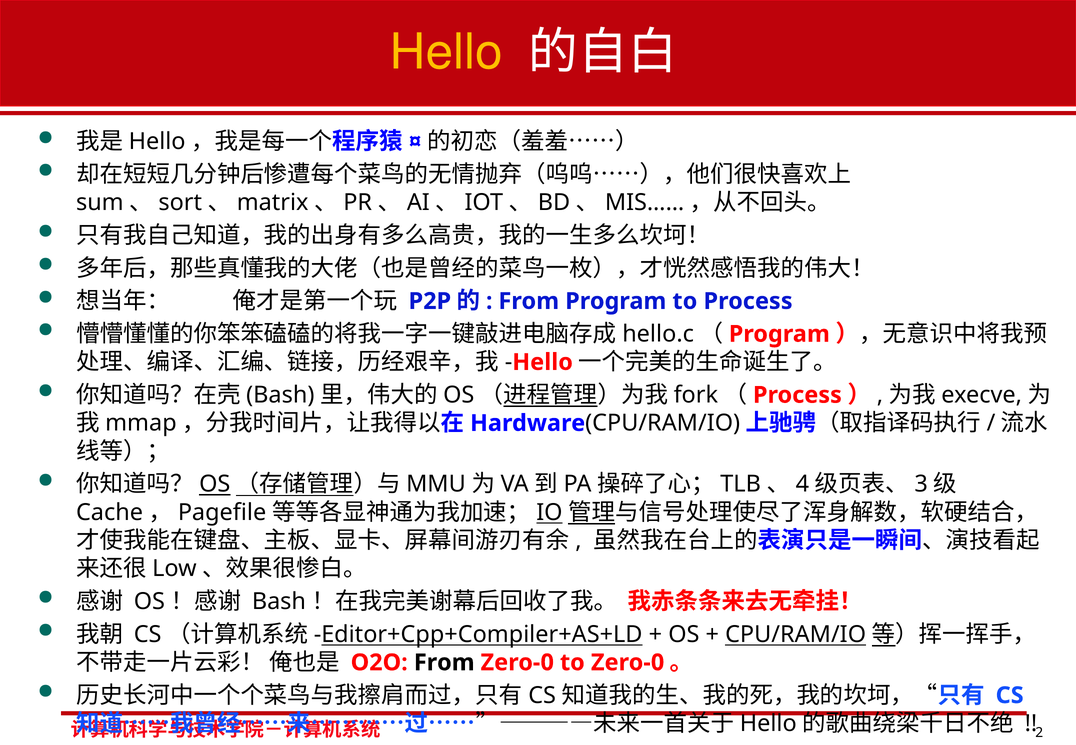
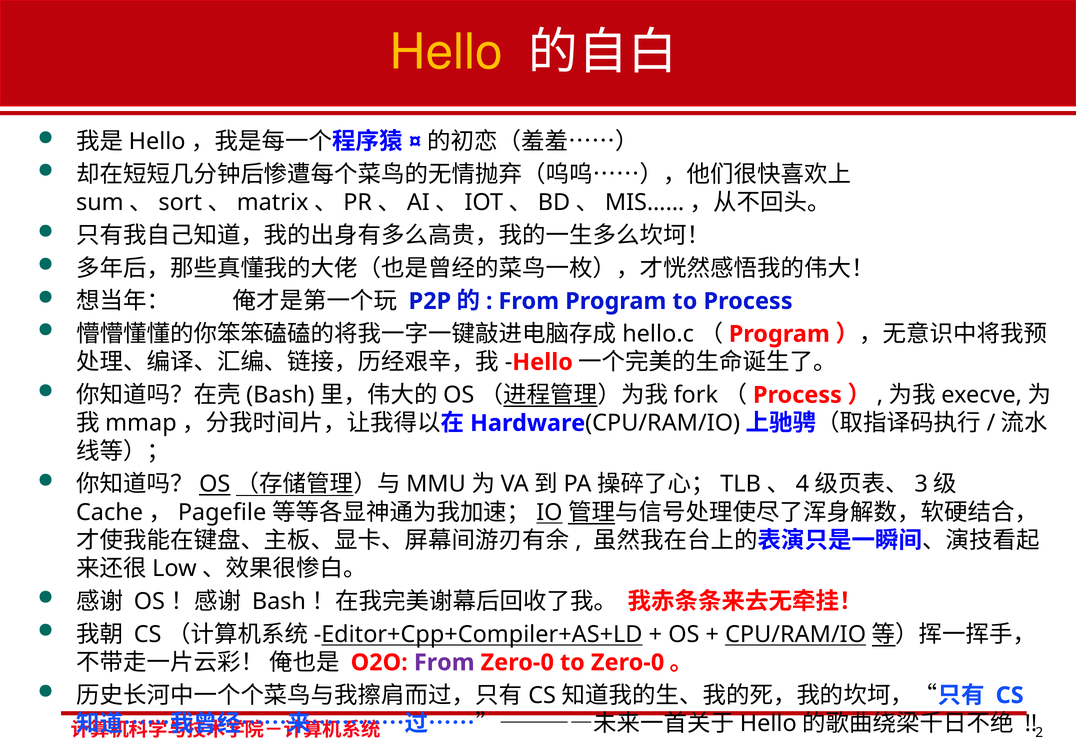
From at (444, 662) colour: black -> purple
